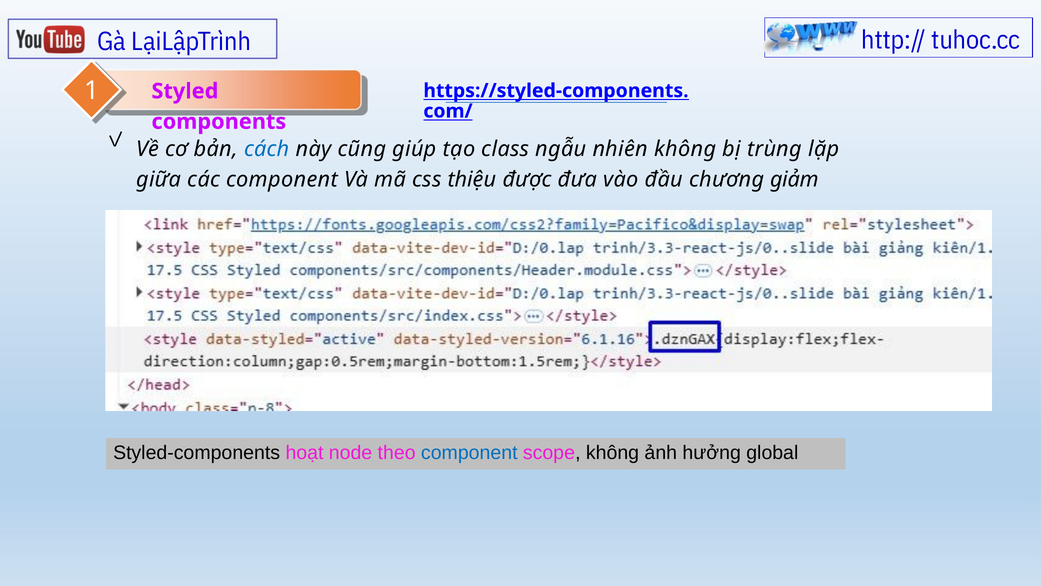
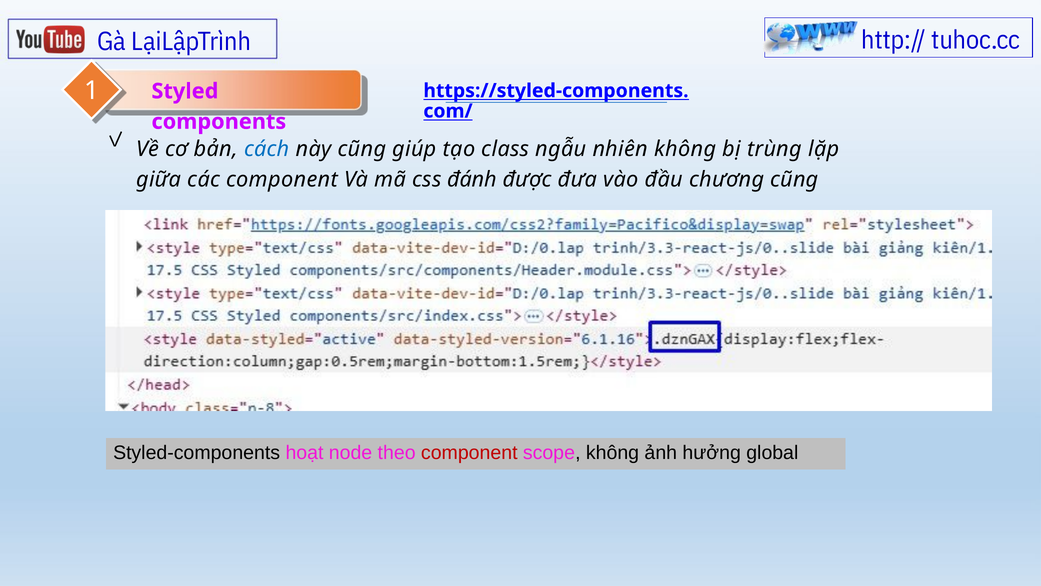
thiệu: thiệu -> đánh
chương giảm: giảm -> cũng
component at (469, 452) colour: blue -> red
